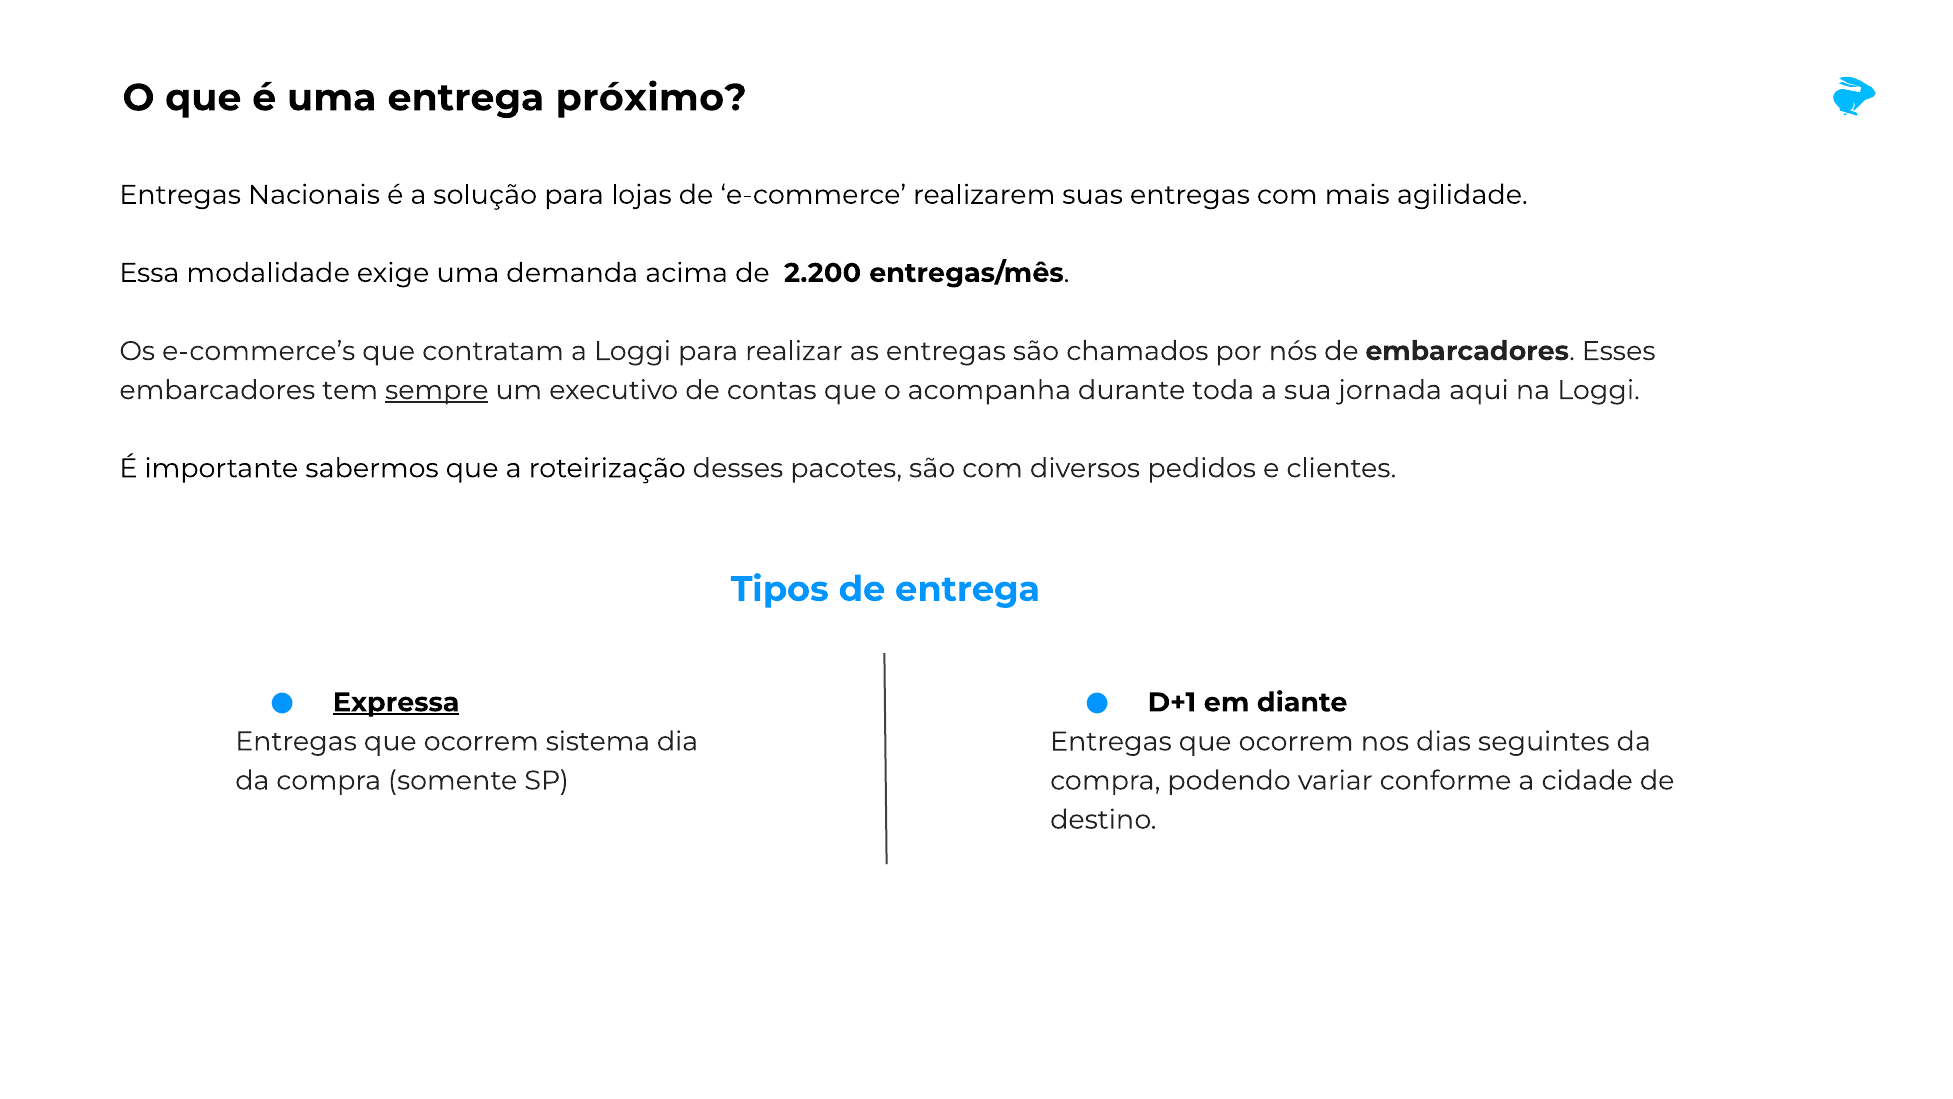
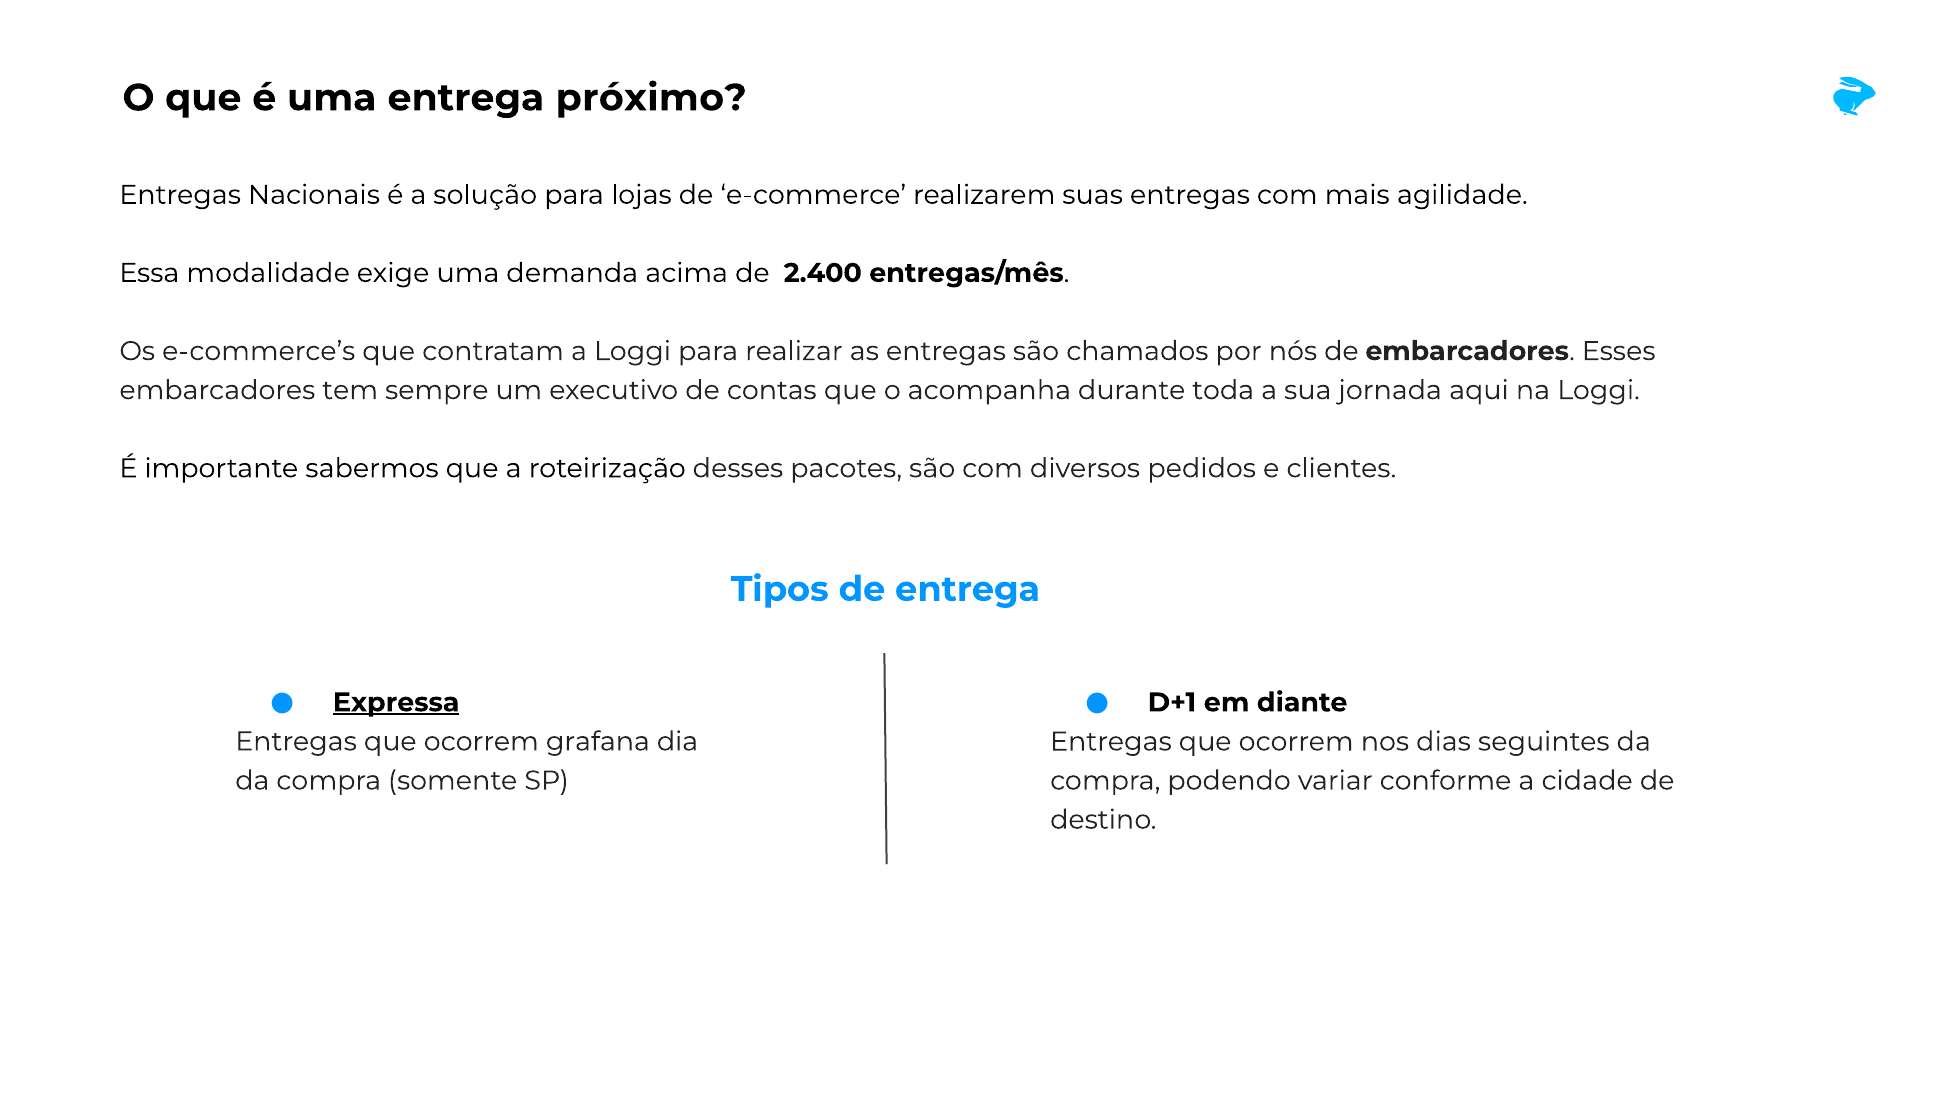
2.200: 2.200 -> 2.400
sempre underline: present -> none
sistema: sistema -> grafana
